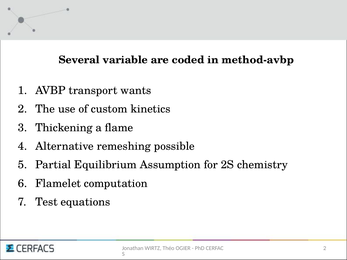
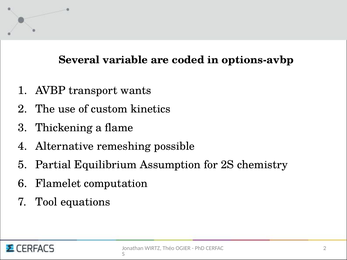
method-avbp: method-avbp -> options-avbp
Test: Test -> Tool
